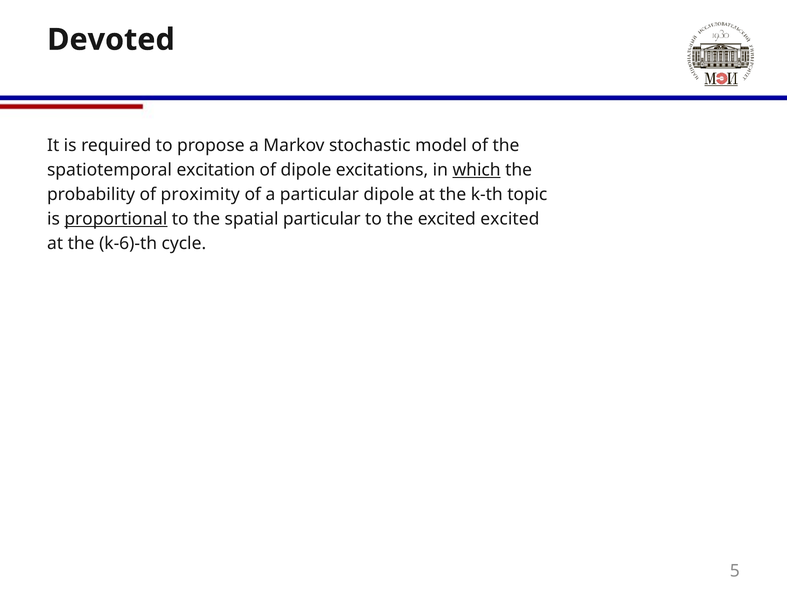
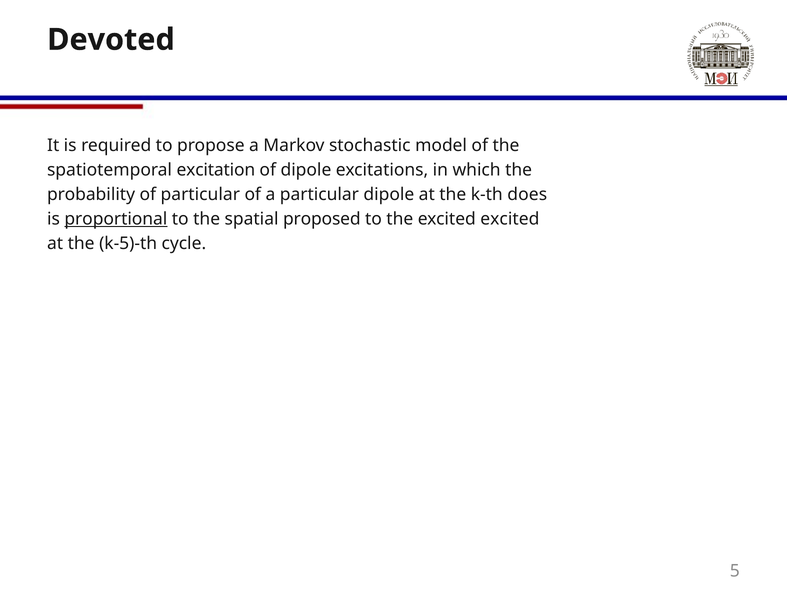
which underline: present -> none
of proximity: proximity -> particular
topic: topic -> does
spatial particular: particular -> proposed
k-6)-th: k-6)-th -> k-5)-th
